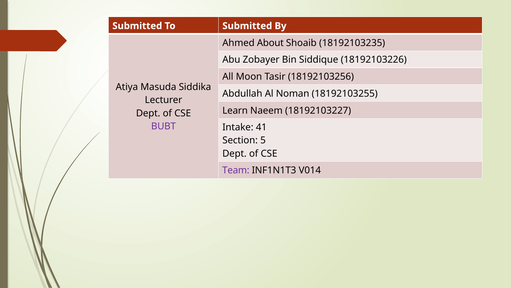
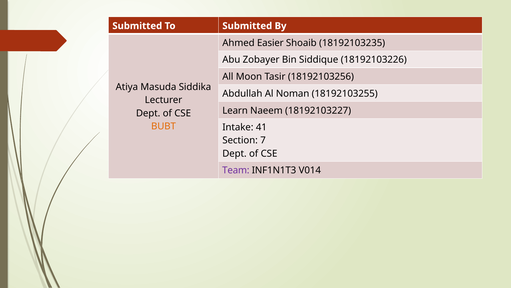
About: About -> Easier
BUBT colour: purple -> orange
5: 5 -> 7
